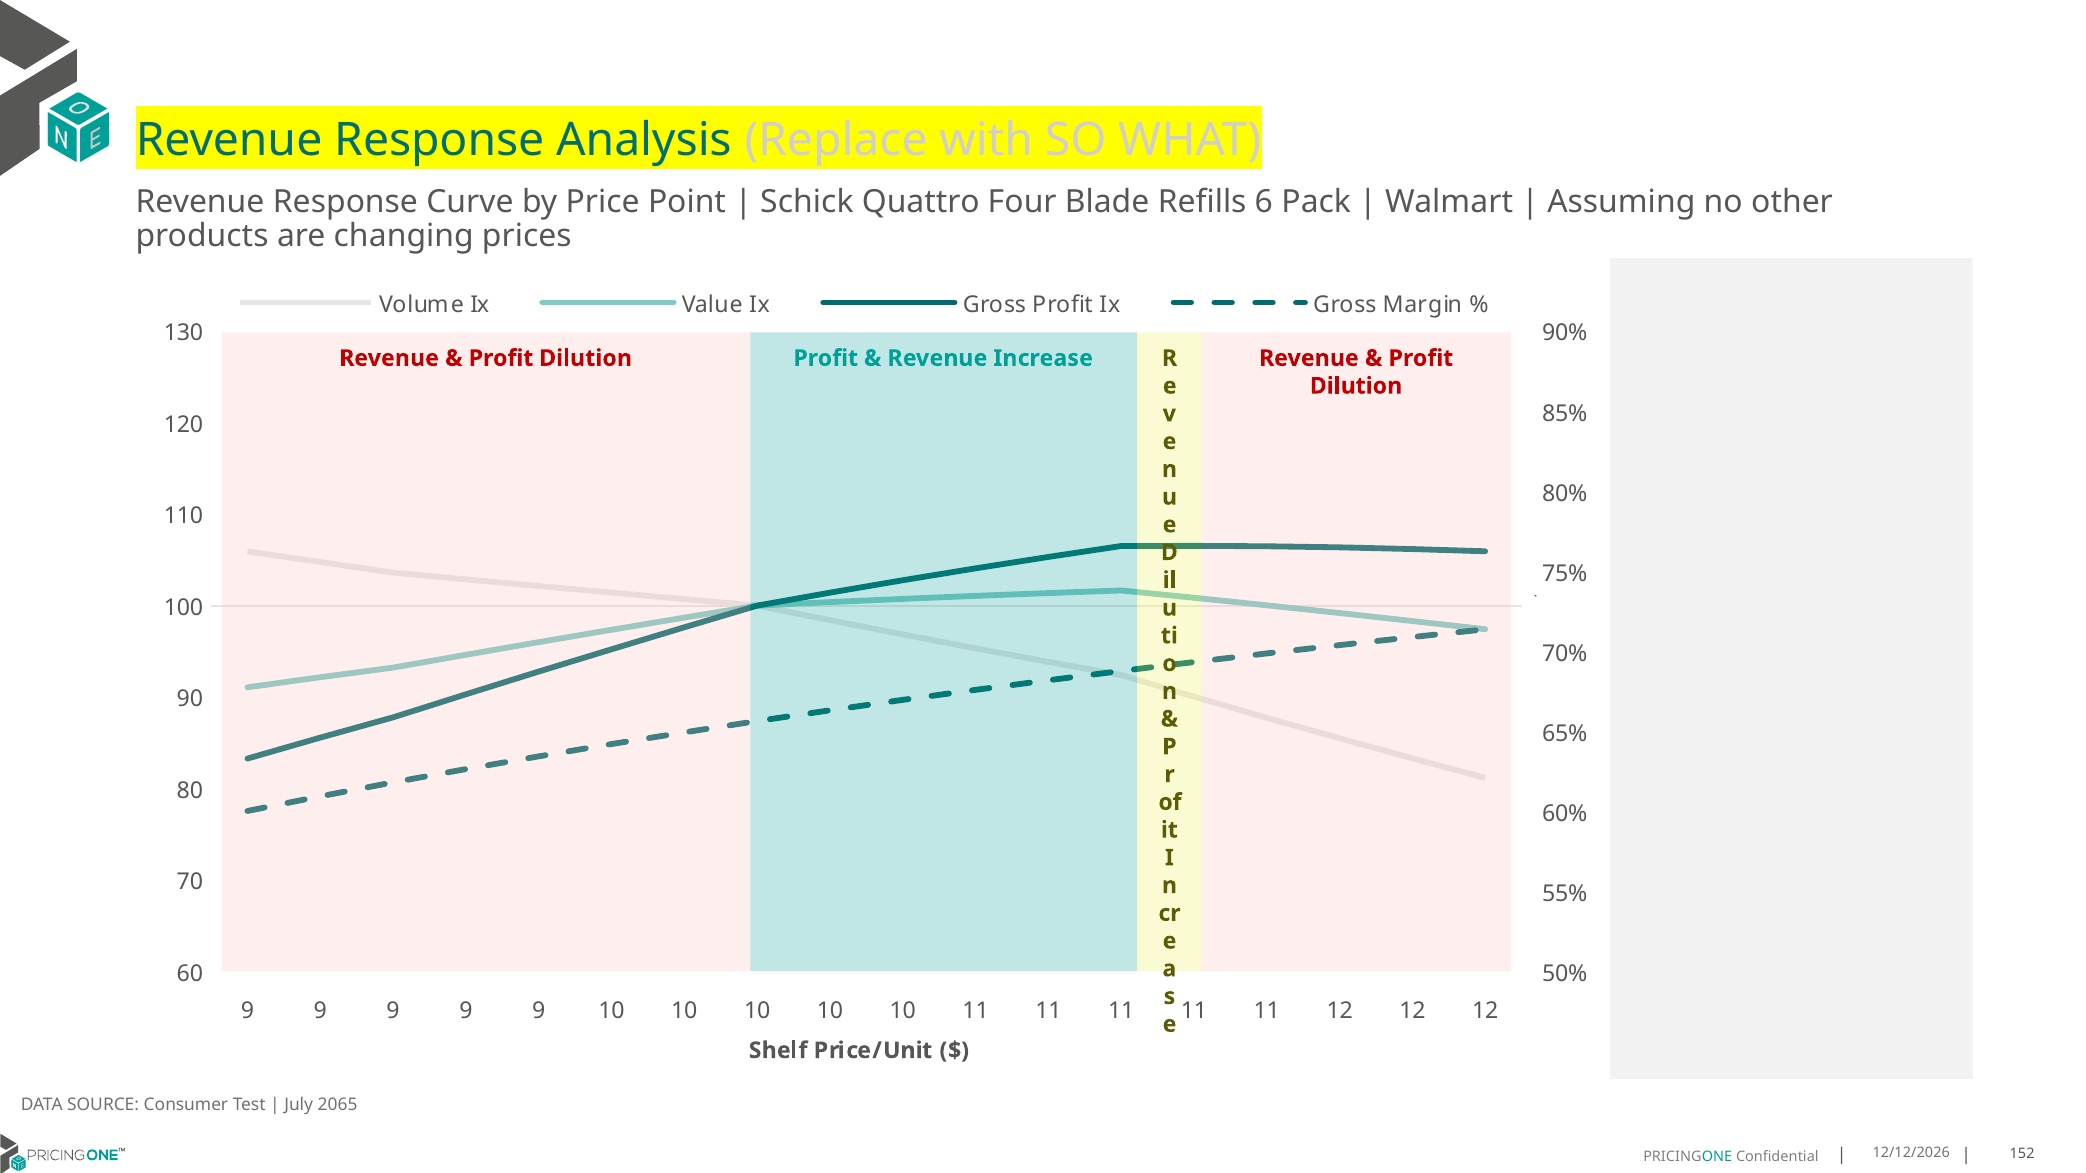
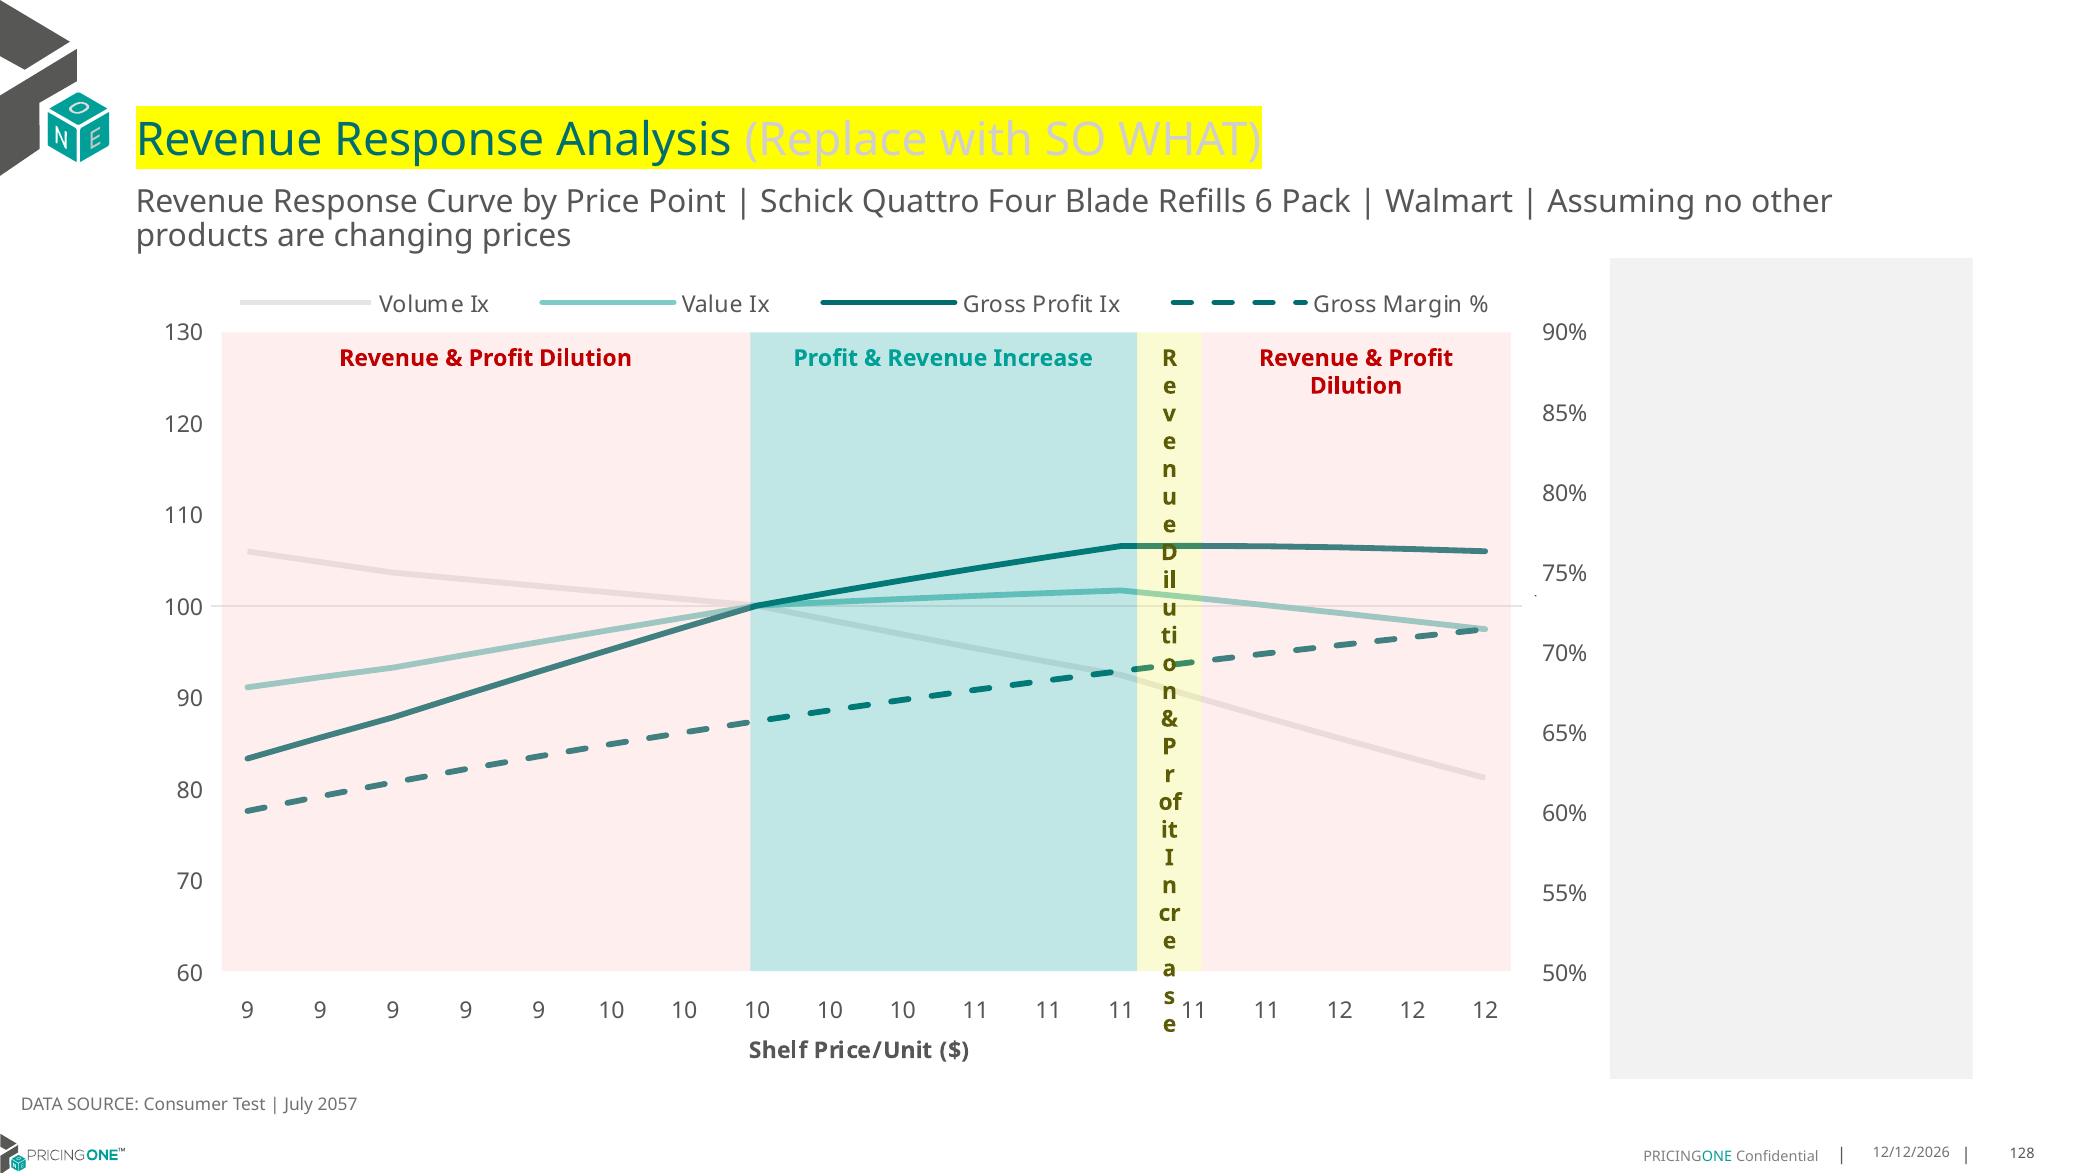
2065: 2065 -> 2057
152: 152 -> 128
